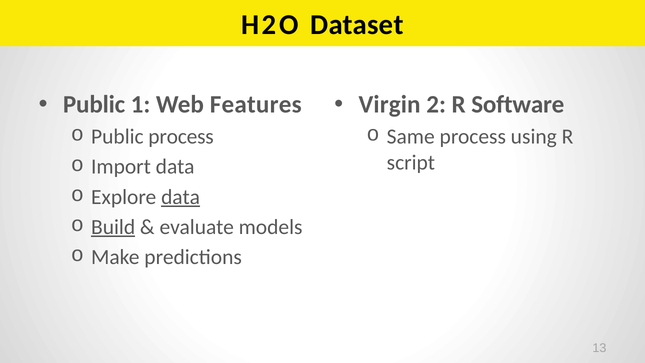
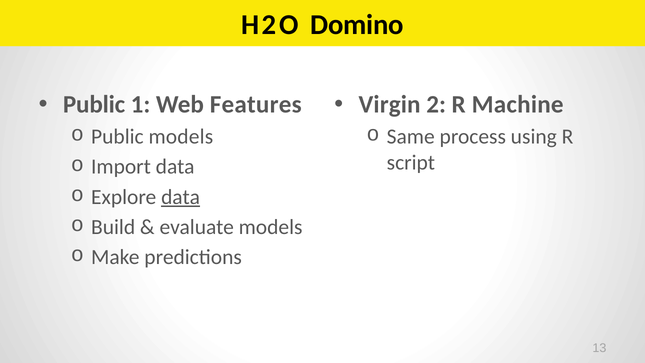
Dataset: Dataset -> Domino
Software: Software -> Machine
Public process: process -> models
Build underline: present -> none
